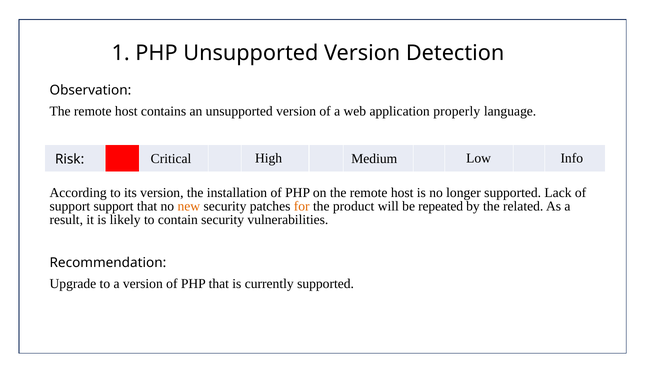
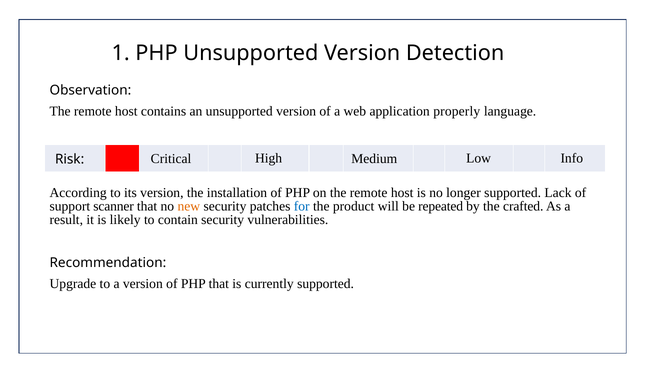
support support: support -> scanner
for colour: orange -> blue
related: related -> crafted
